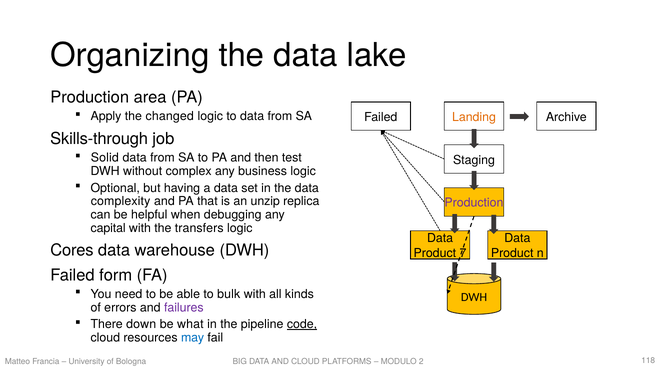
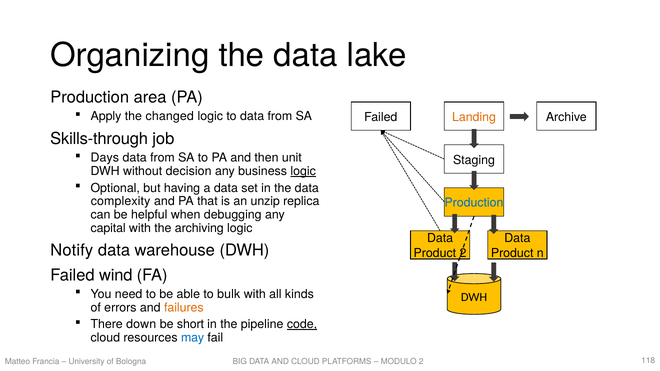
Solid: Solid -> Days
test: test -> unit
complex: complex -> decision
logic at (303, 171) underline: none -> present
Production at (474, 203) colour: purple -> blue
transfers: transfers -> archiving
Cores: Cores -> Notify
Product 7: 7 -> 2
form: form -> wind
failures colour: purple -> orange
what: what -> short
